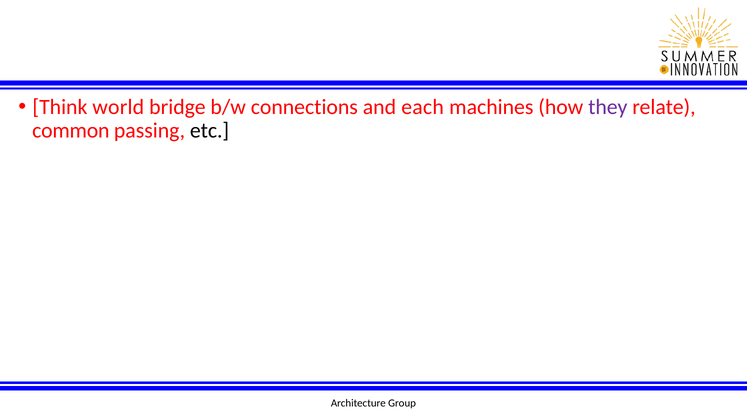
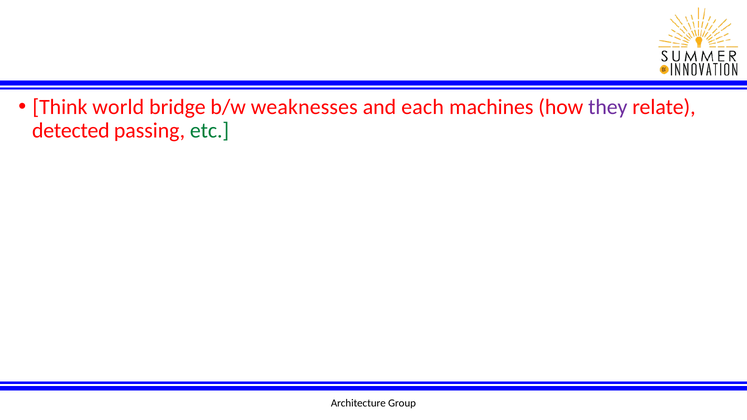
connections: connections -> weaknesses
common: common -> detected
etc colour: black -> green
